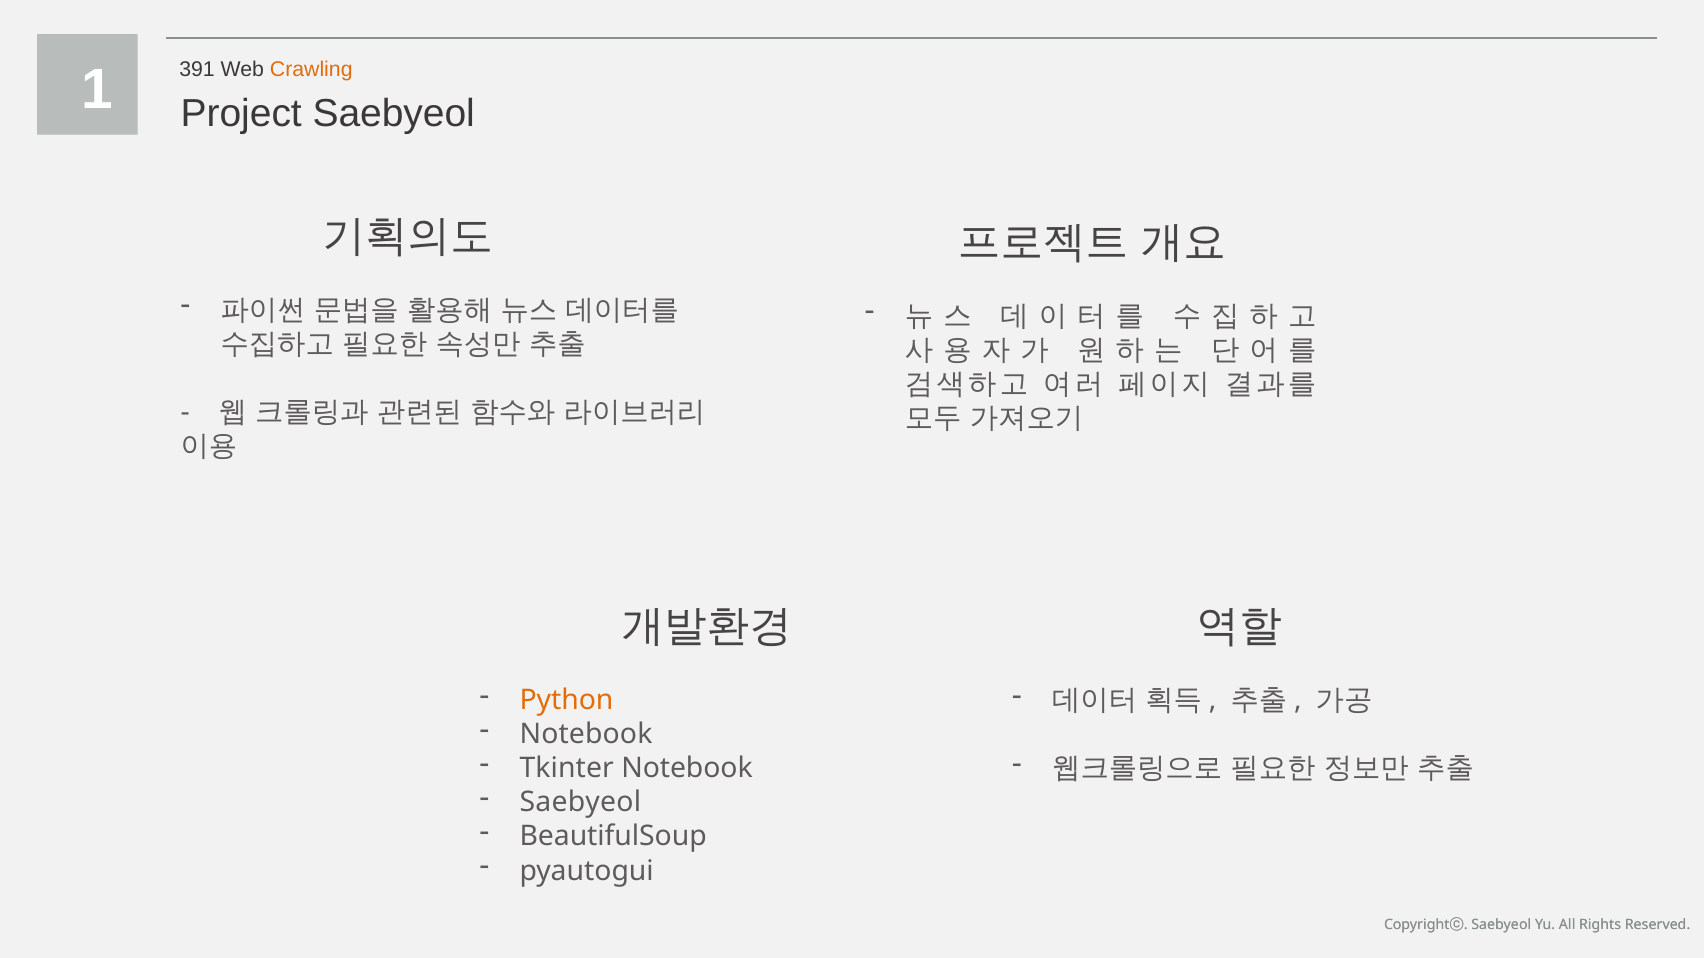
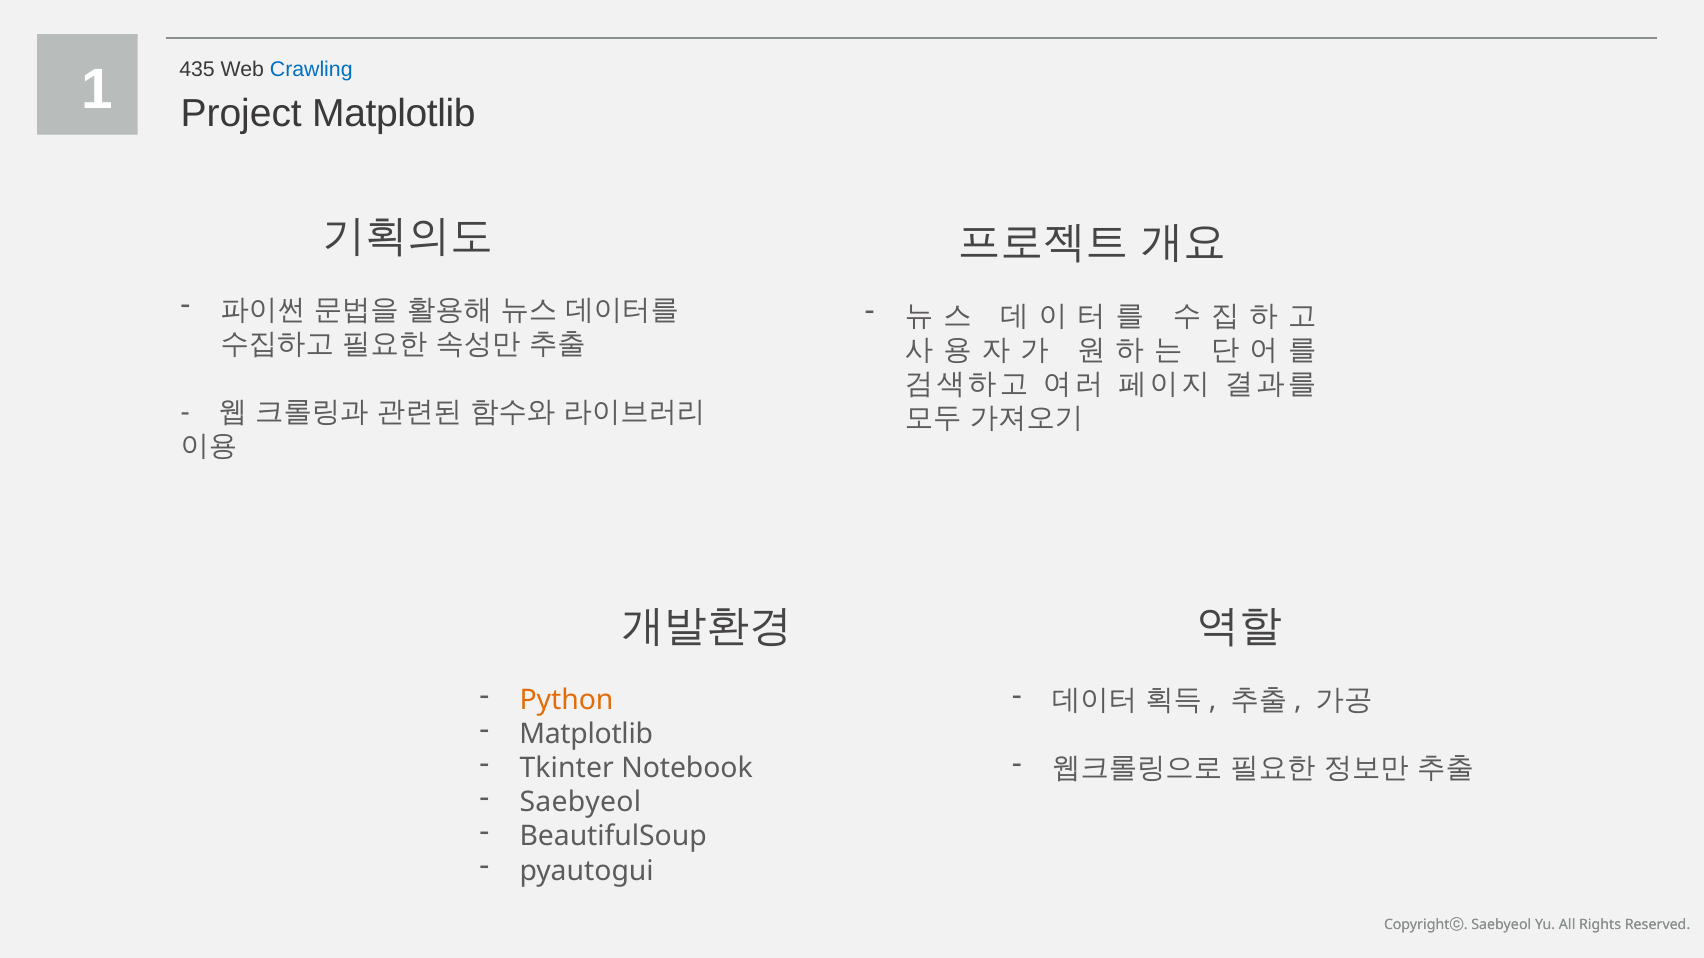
391: 391 -> 435
Crawling colour: orange -> blue
Project Saebyeol: Saebyeol -> Matplotlib
Notebook at (586, 735): Notebook -> Matplotlib
